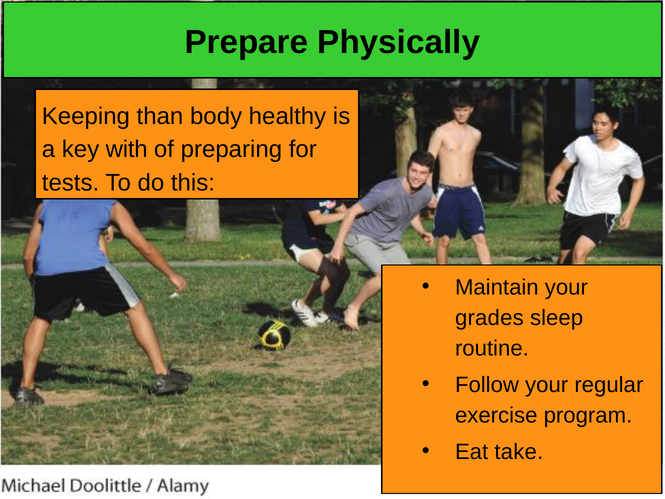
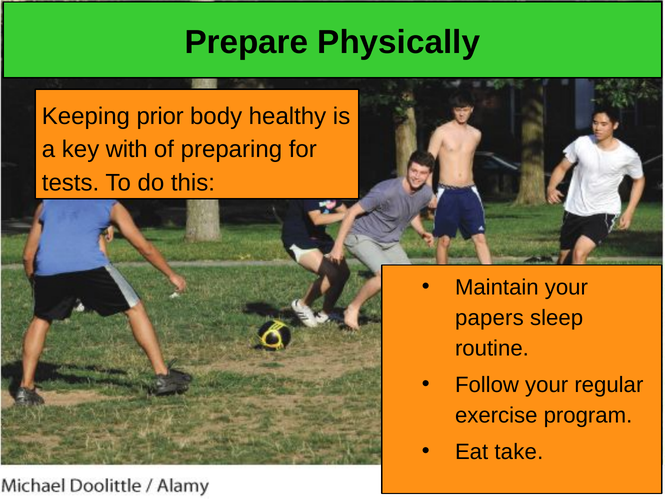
than: than -> prior
grades: grades -> papers
